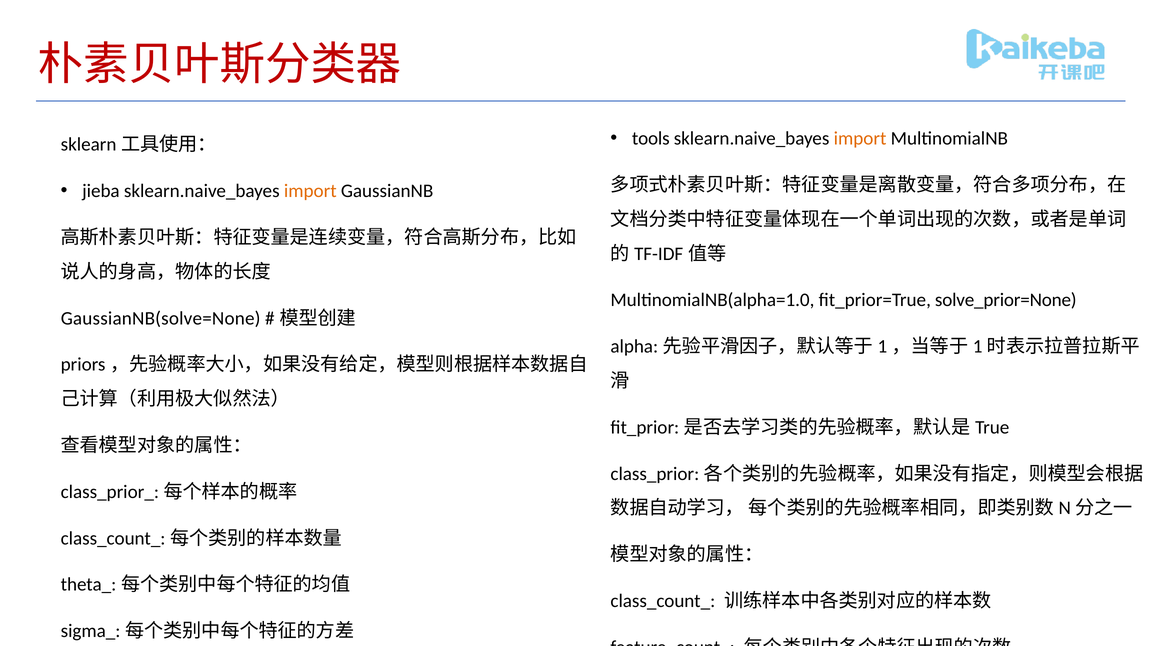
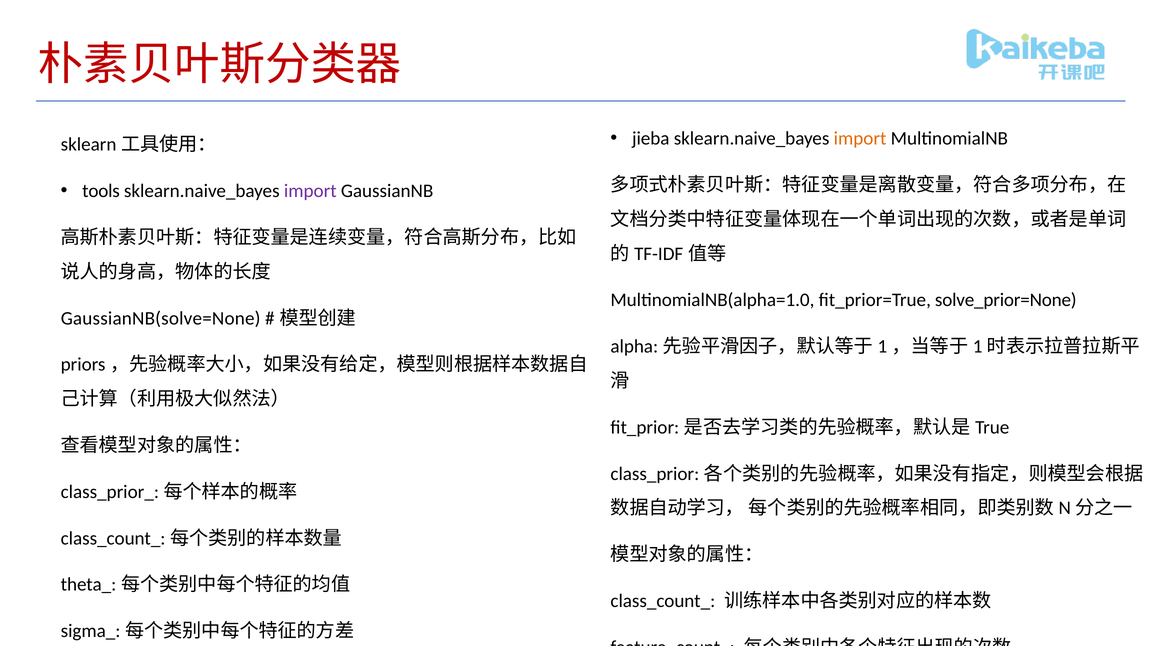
tools: tools -> jieba
jieba: jieba -> tools
import at (310, 191) colour: orange -> purple
